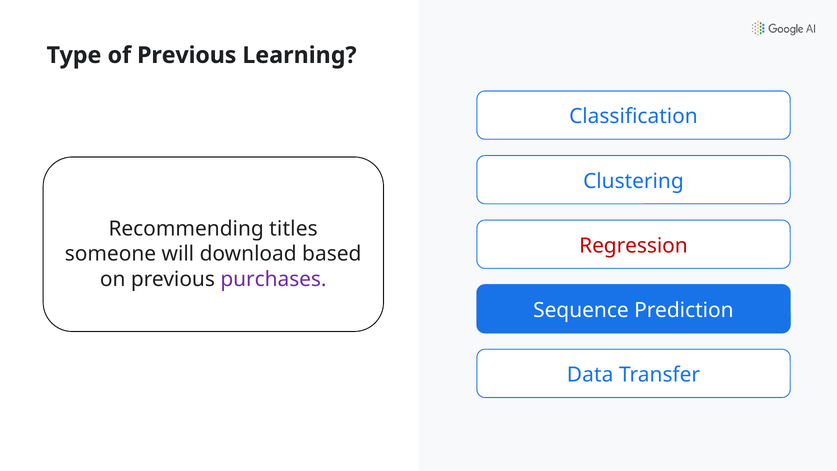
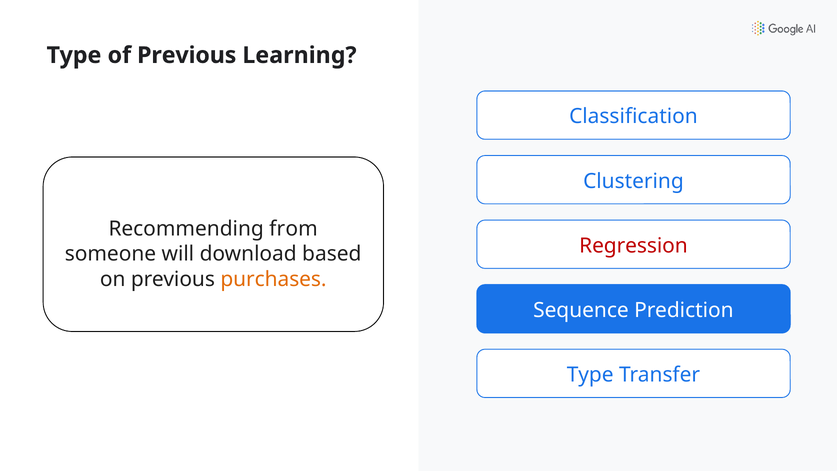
titles: titles -> from
purchases colour: purple -> orange
Data at (590, 375): Data -> Type
